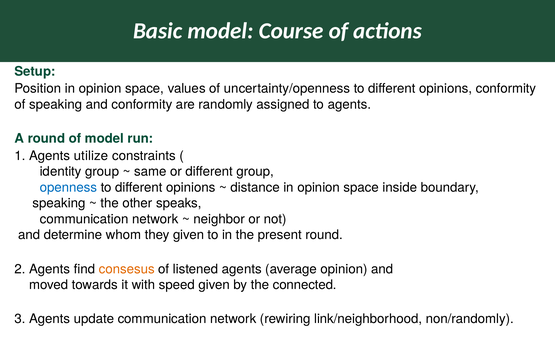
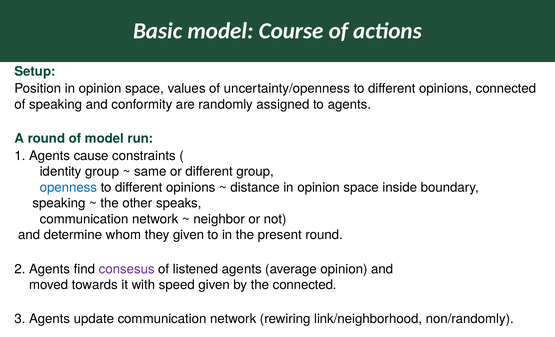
opinions conformity: conformity -> connected
utilize: utilize -> cause
consesus colour: orange -> purple
